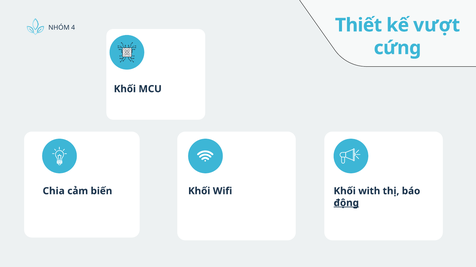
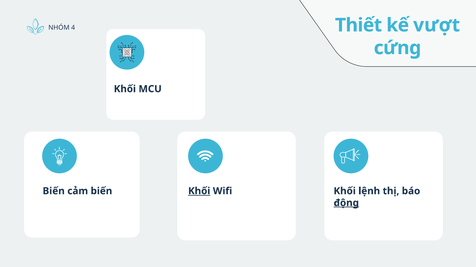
Chia at (54, 192): Chia -> Biến
Khối at (199, 192) underline: none -> present
with: with -> lệnh
